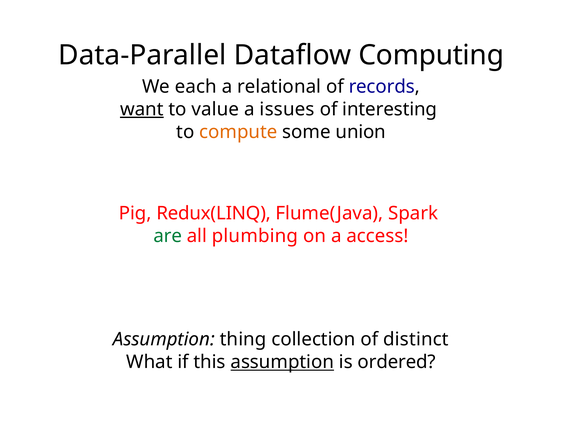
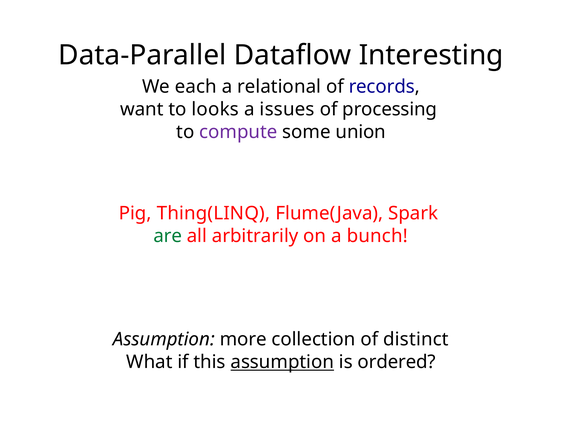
Computing: Computing -> Interesting
want underline: present -> none
value: value -> looks
interesting: interesting -> processing
compute colour: orange -> purple
Redux(LINQ: Redux(LINQ -> Thing(LINQ
plumbing: plumbing -> arbitrarily
access: access -> bunch
thing: thing -> more
